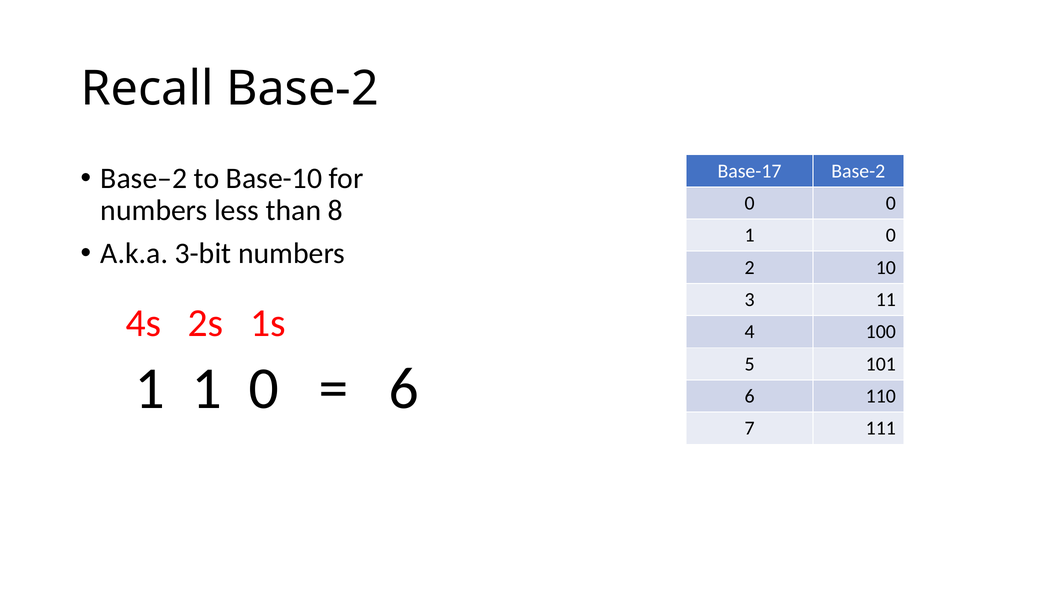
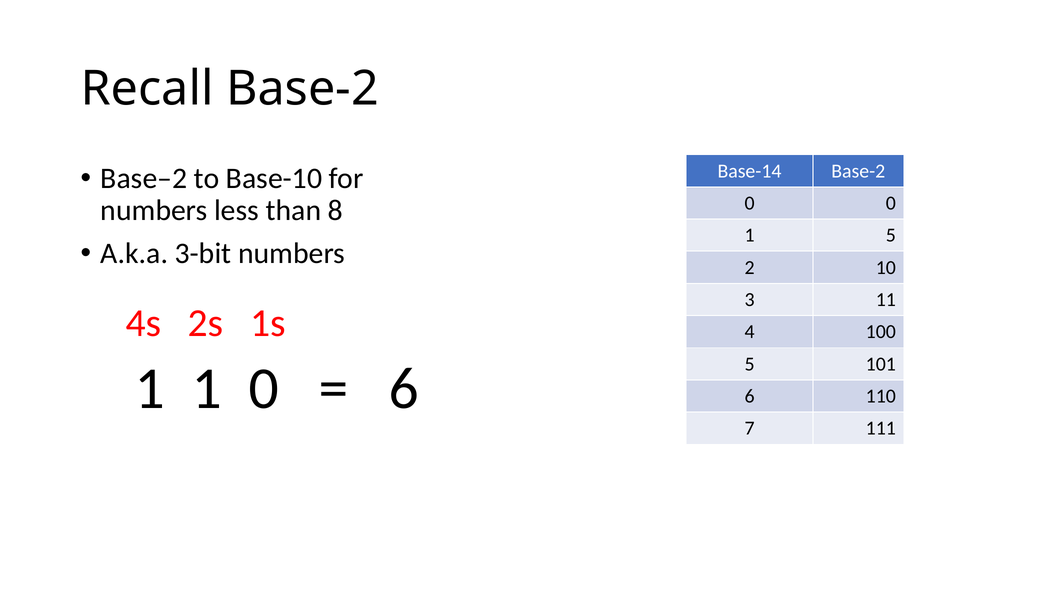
Base-17: Base-17 -> Base-14
0 at (891, 235): 0 -> 5
